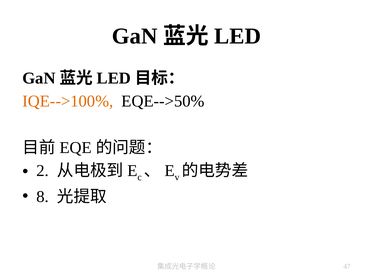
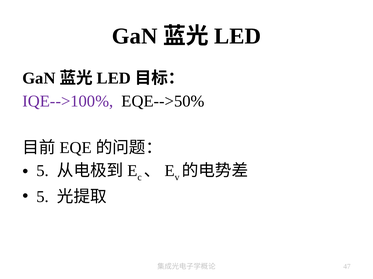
IQE-->100% colour: orange -> purple
2 at (43, 171): 2 -> 5
8 at (43, 197): 8 -> 5
